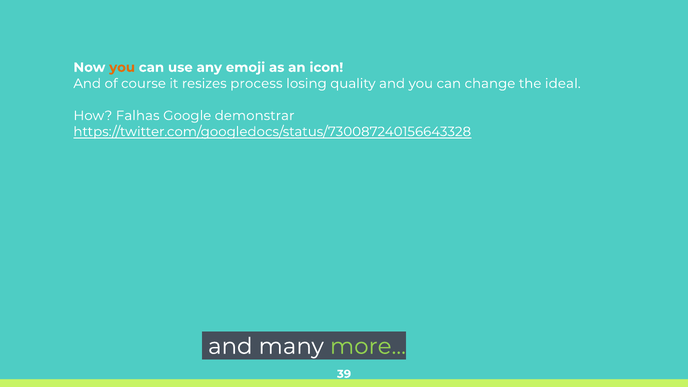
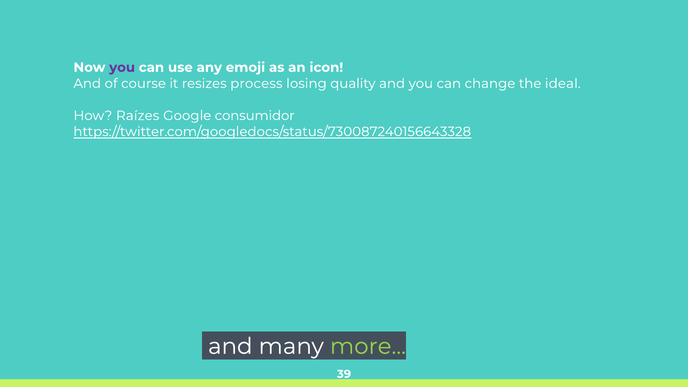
you at (122, 67) colour: orange -> purple
Falhas: Falhas -> Raízes
demonstrar: demonstrar -> consumidor
